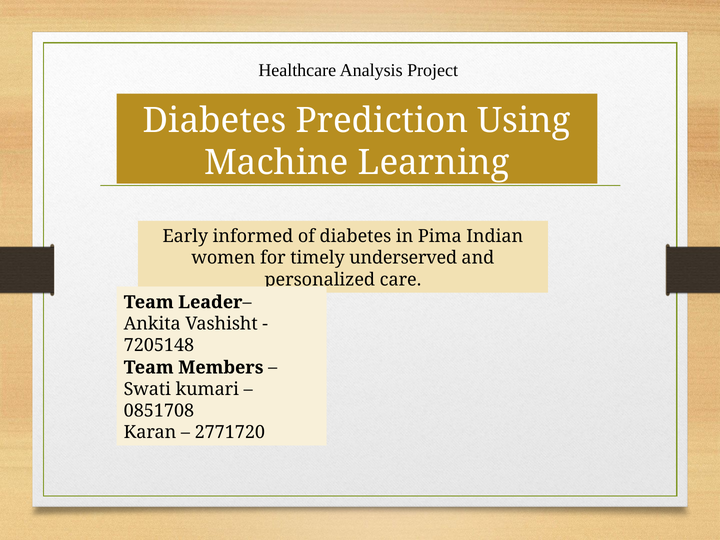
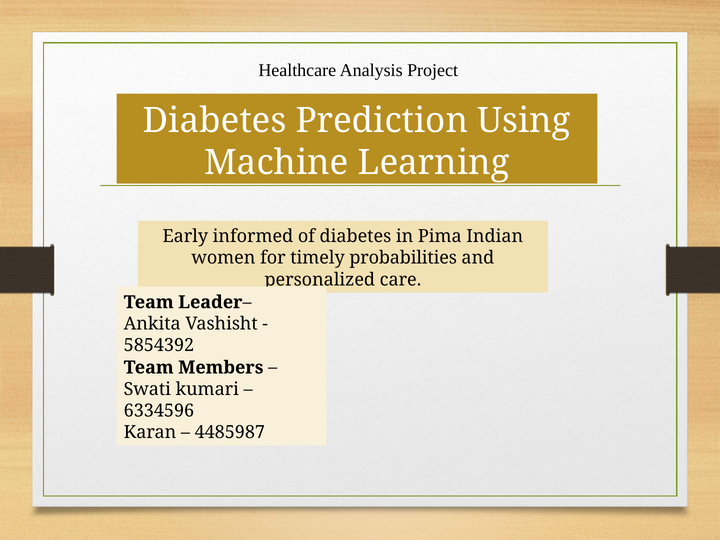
underserved: underserved -> probabilities
7205148: 7205148 -> 5854392
0851708: 0851708 -> 6334596
2771720: 2771720 -> 4485987
